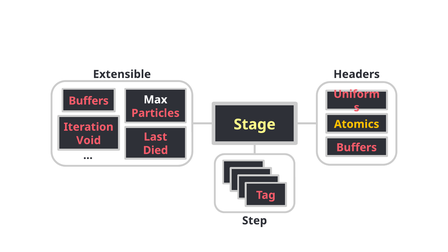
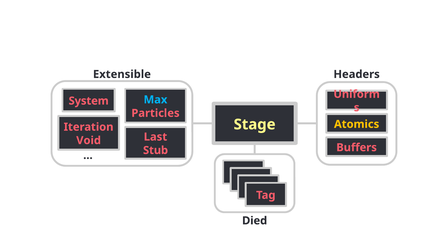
Max colour: white -> light blue
Buffers at (89, 101): Buffers -> System
Died: Died -> Stub
Step: Step -> Died
